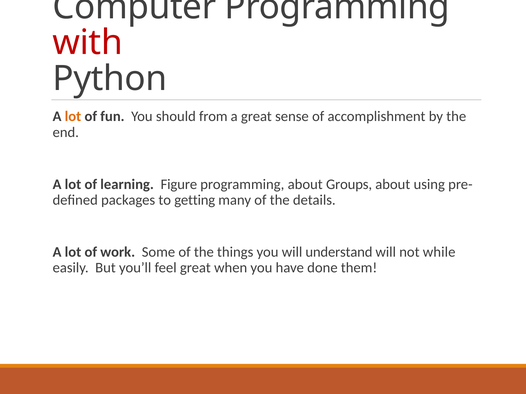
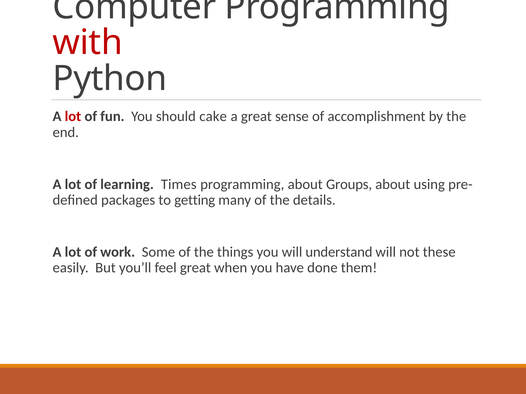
lot at (73, 117) colour: orange -> red
from: from -> cake
Figure: Figure -> Times
while: while -> these
